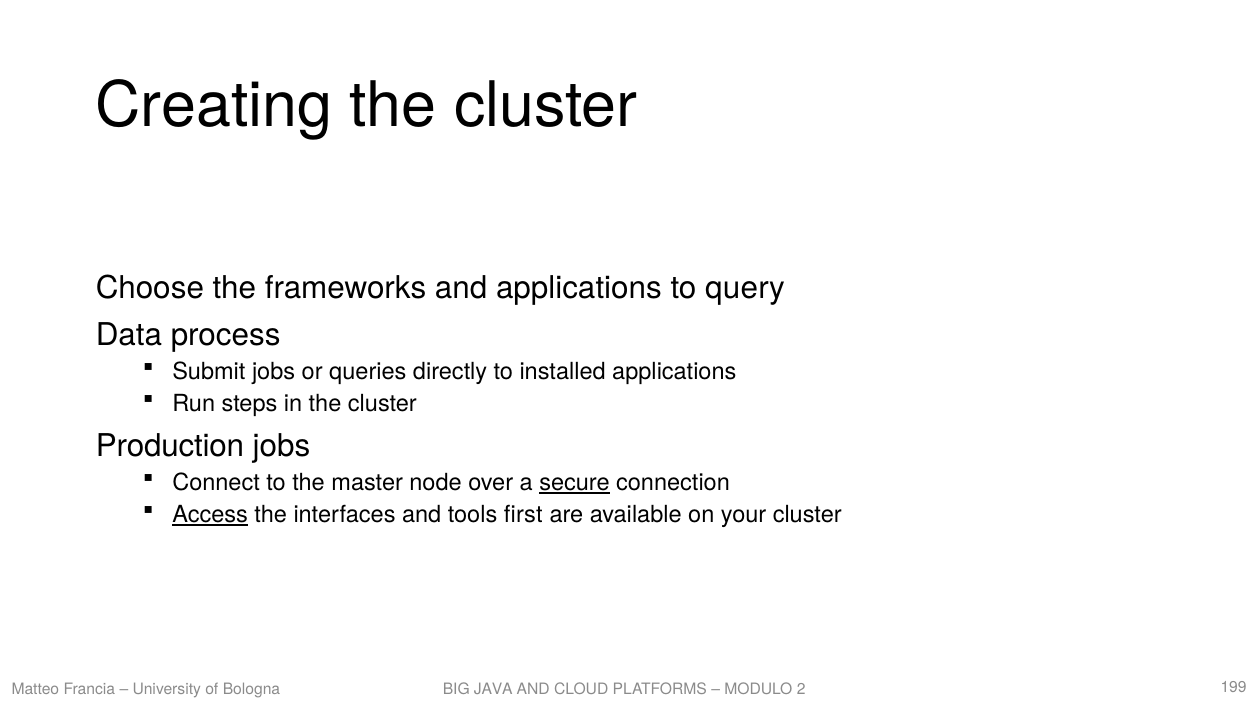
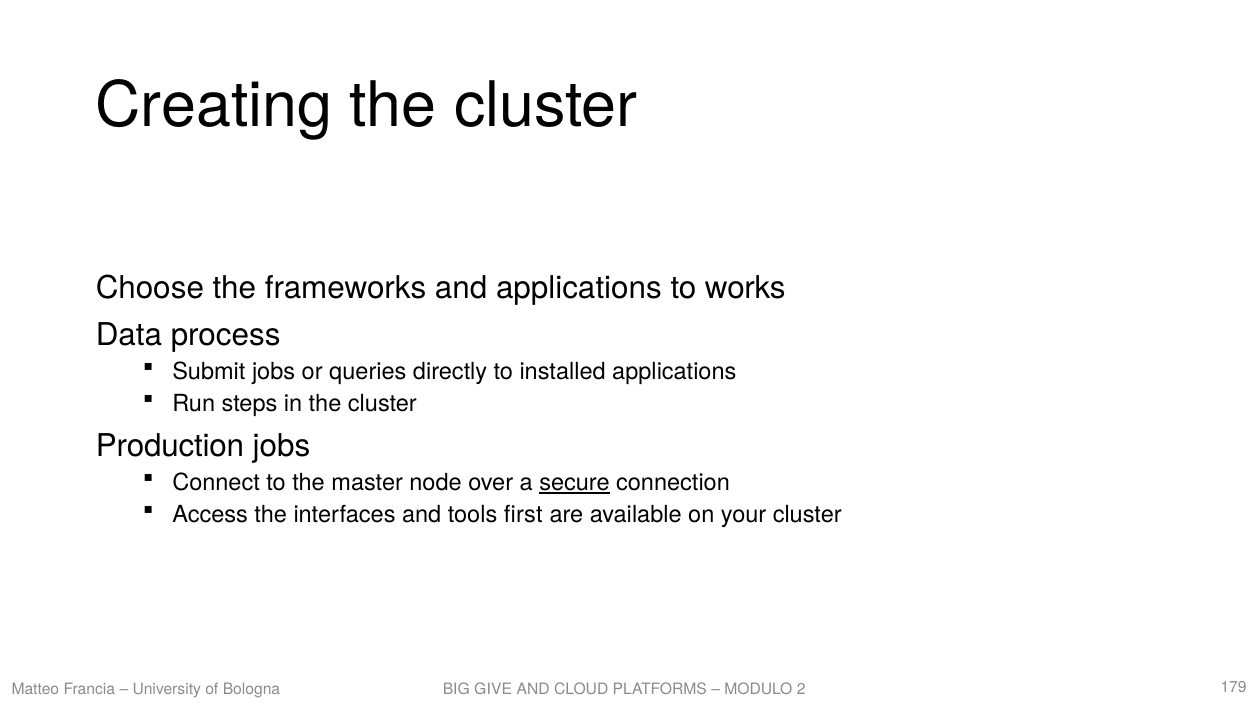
query: query -> works
Access underline: present -> none
JAVA: JAVA -> GIVE
199: 199 -> 179
